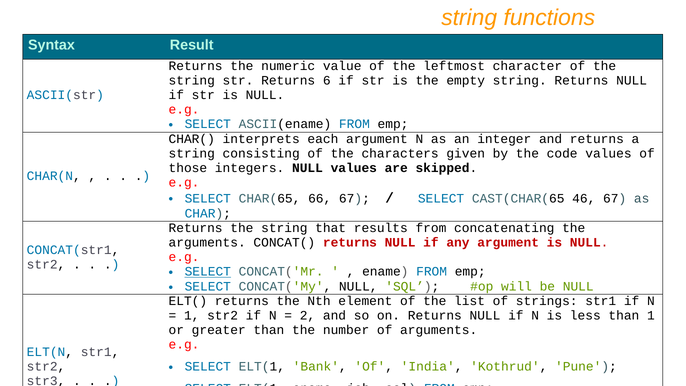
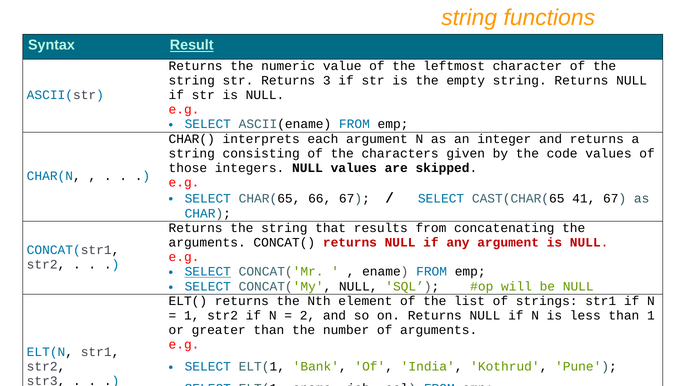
Result underline: none -> present
6: 6 -> 3
46: 46 -> 41
